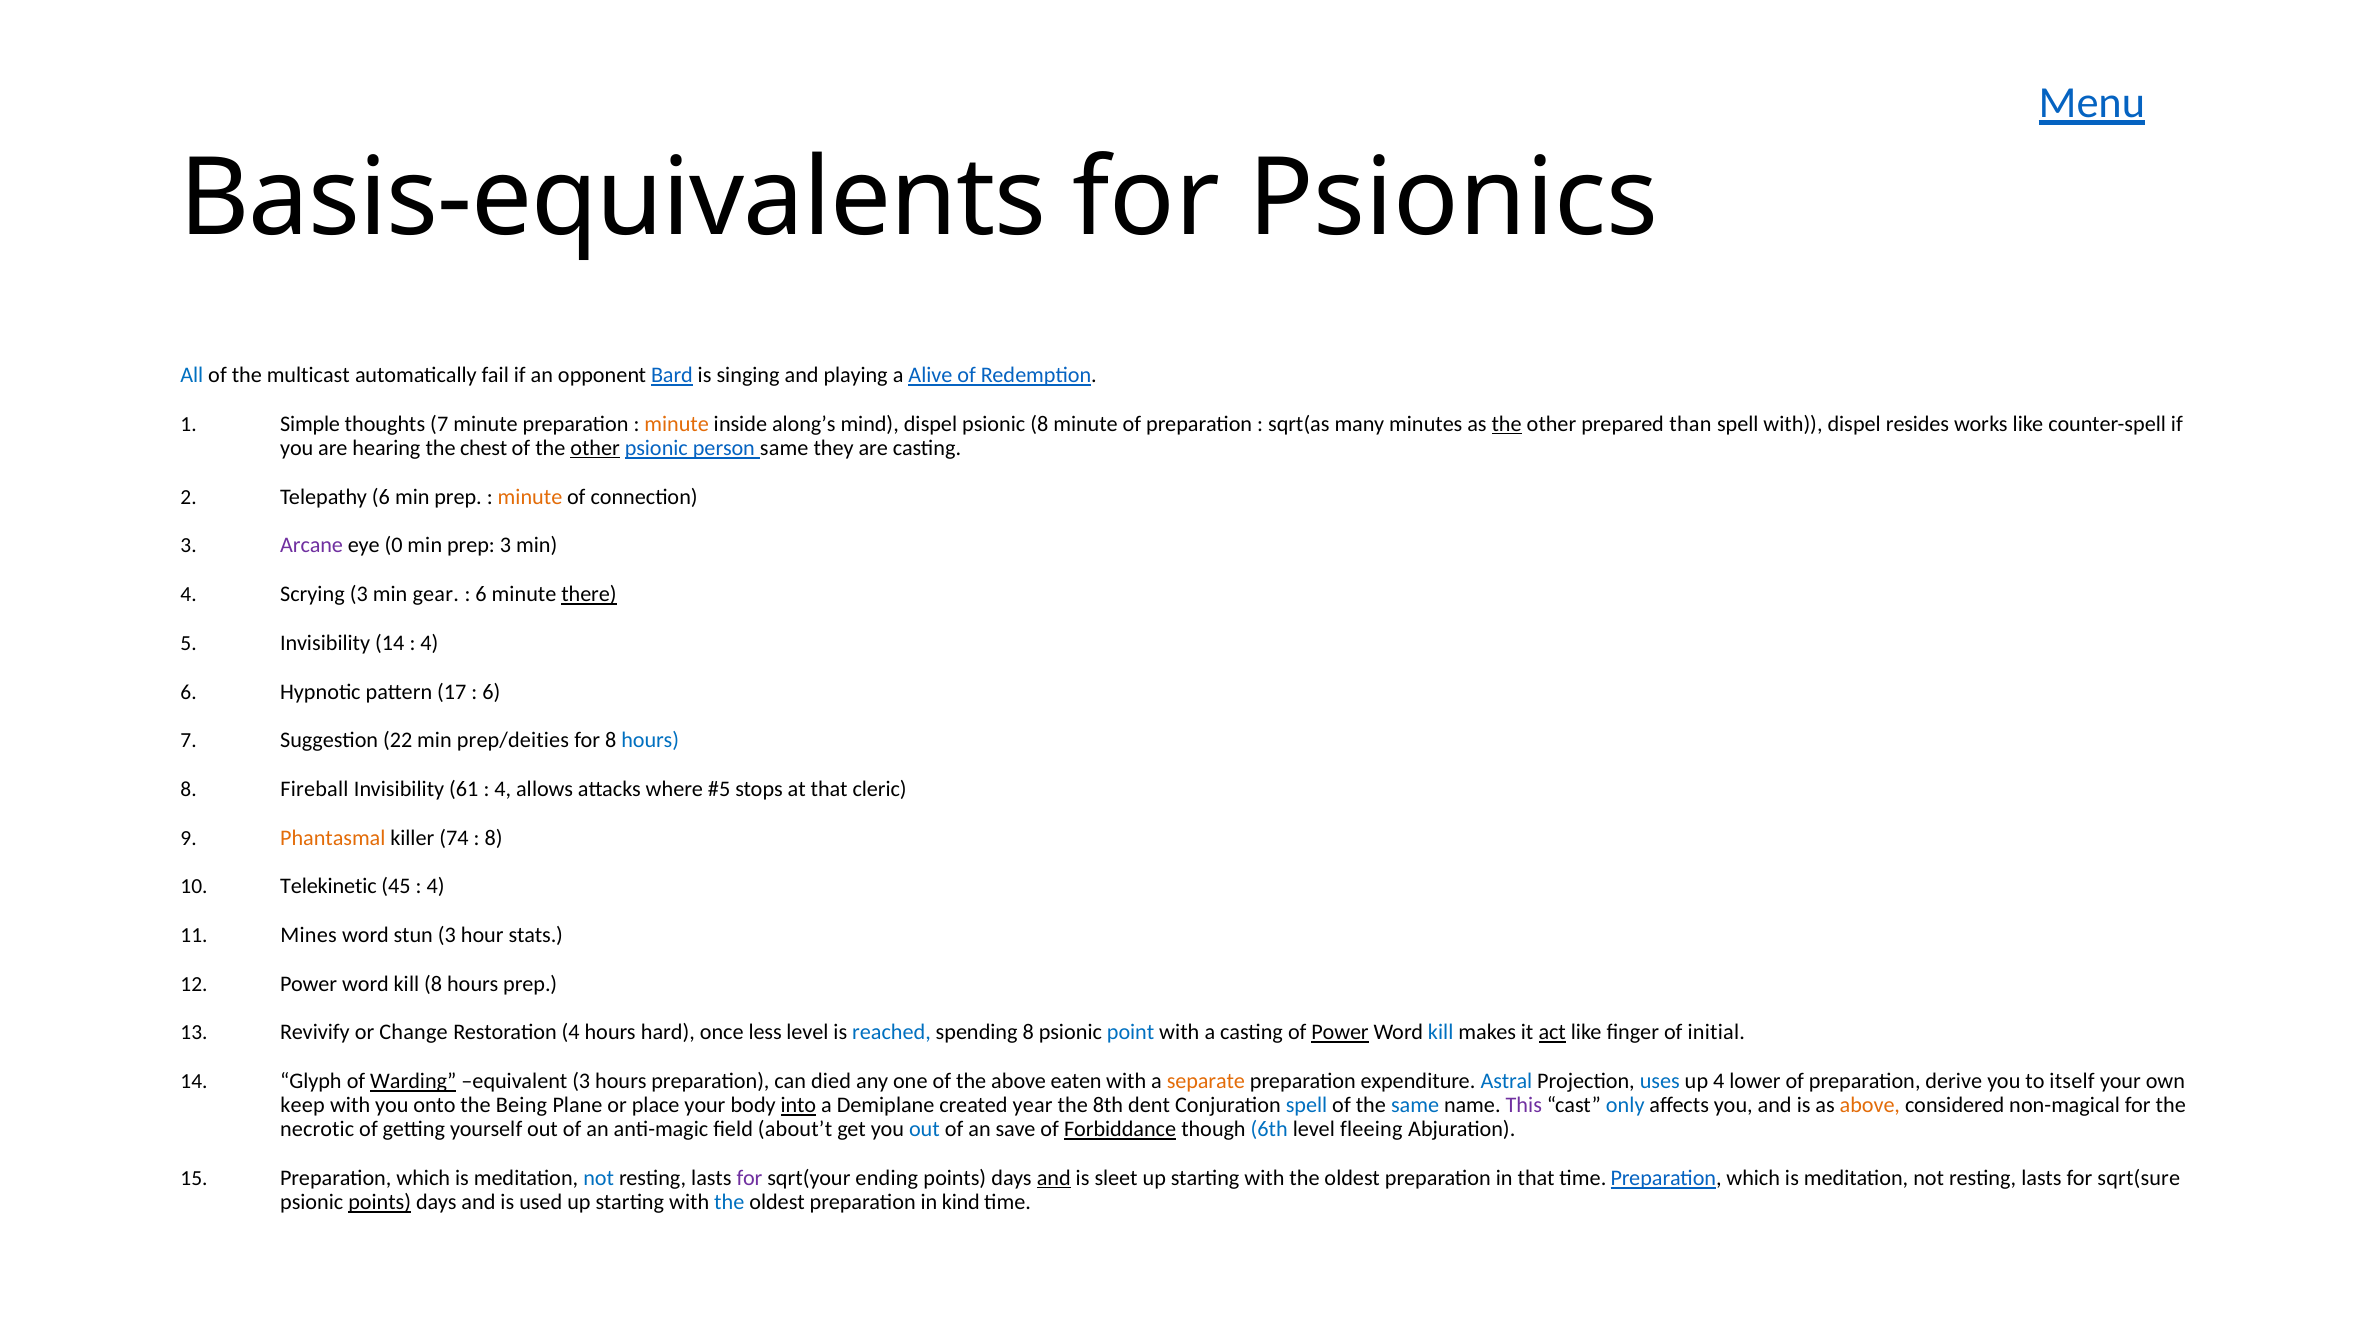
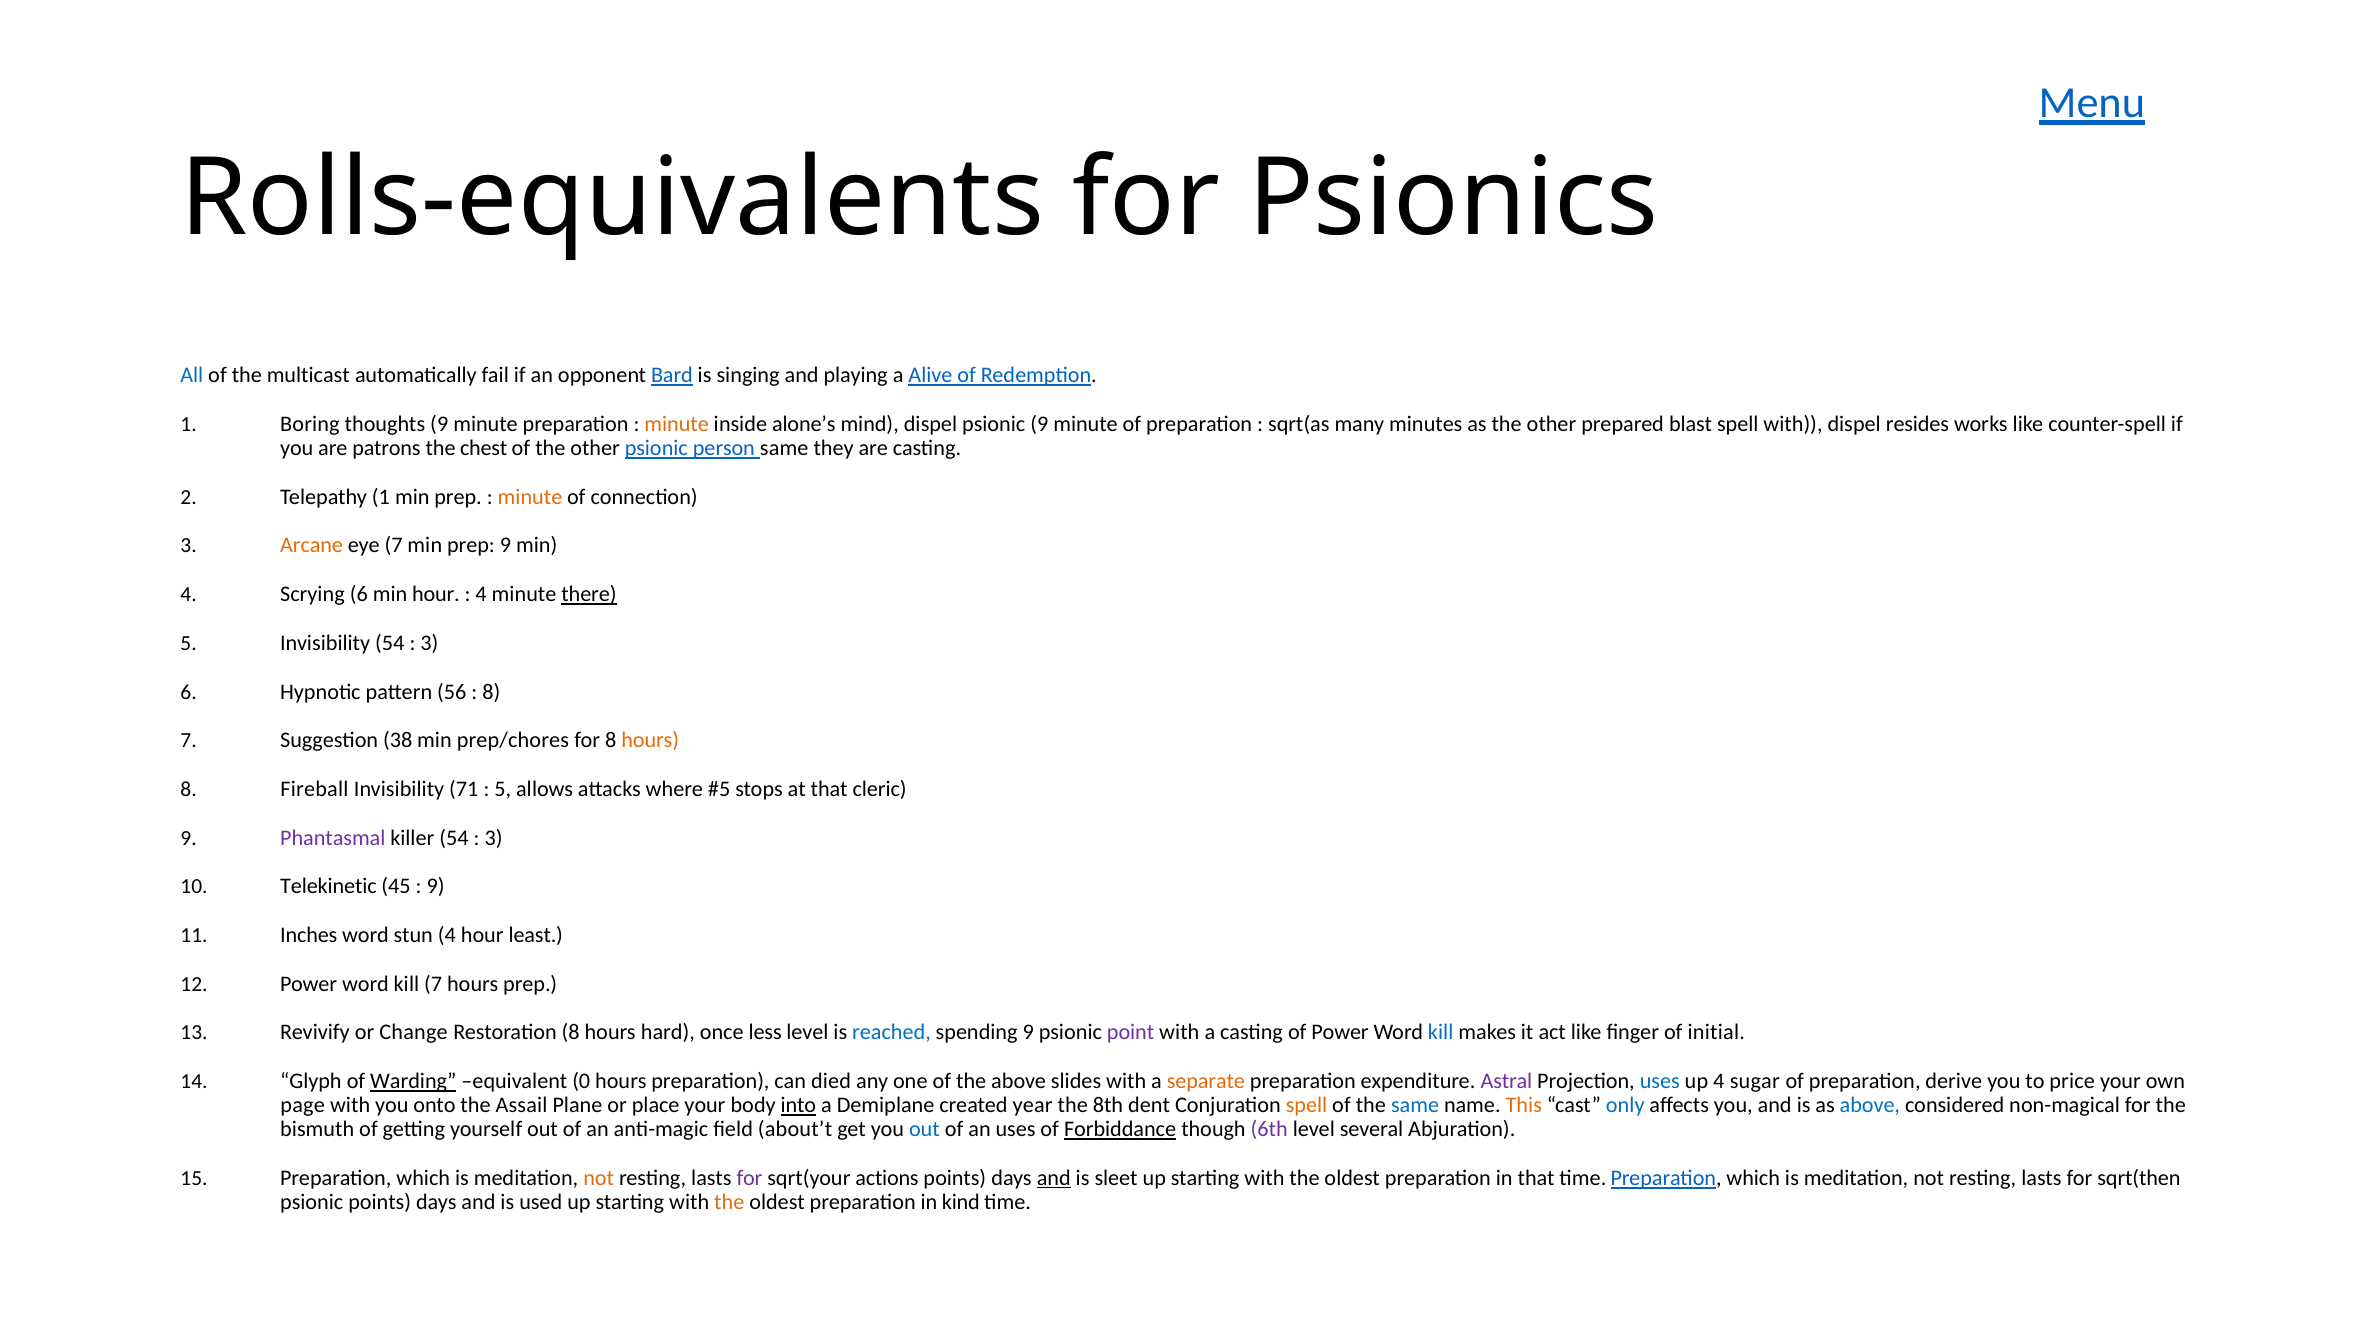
Basis-equivalents: Basis-equivalents -> Rolls-equivalents
Simple: Simple -> Boring
thoughts 7: 7 -> 9
along’s: along’s -> alone’s
psionic 8: 8 -> 9
the at (1507, 424) underline: present -> none
than: than -> blast
hearing: hearing -> patrons
other at (595, 448) underline: present -> none
Telepathy 6: 6 -> 1
Arcane colour: purple -> orange
eye 0: 0 -> 7
prep 3: 3 -> 9
Scrying 3: 3 -> 6
min gear: gear -> hour
6 at (481, 594): 6 -> 4
Invisibility 14: 14 -> 54
4 at (429, 643): 4 -> 3
17: 17 -> 56
6 at (491, 692): 6 -> 8
22: 22 -> 38
prep/deities: prep/deities -> prep/chores
hours at (650, 740) colour: blue -> orange
61: 61 -> 71
4 at (503, 789): 4 -> 5
Phantasmal colour: orange -> purple
killer 74: 74 -> 54
8 at (494, 838): 8 -> 3
4 at (436, 886): 4 -> 9
Mines: Mines -> Inches
stun 3: 3 -> 4
stats: stats -> least
kill 8: 8 -> 7
Restoration 4: 4 -> 8
spending 8: 8 -> 9
point colour: blue -> purple
Power at (1340, 1032) underline: present -> none
act underline: present -> none
equivalent 3: 3 -> 0
eaten: eaten -> slides
Astral colour: blue -> purple
lower: lower -> sugar
itself: itself -> price
keep: keep -> page
Being: Being -> Assail
spell at (1307, 1105) colour: blue -> orange
This colour: purple -> orange
above at (1870, 1105) colour: orange -> blue
necrotic: necrotic -> bismuth
an save: save -> uses
6th colour: blue -> purple
fleeing: fleeing -> several
not at (599, 1178) colour: blue -> orange
ending: ending -> actions
sqrt(sure: sqrt(sure -> sqrt(then
points at (380, 1202) underline: present -> none
the at (729, 1202) colour: blue -> orange
